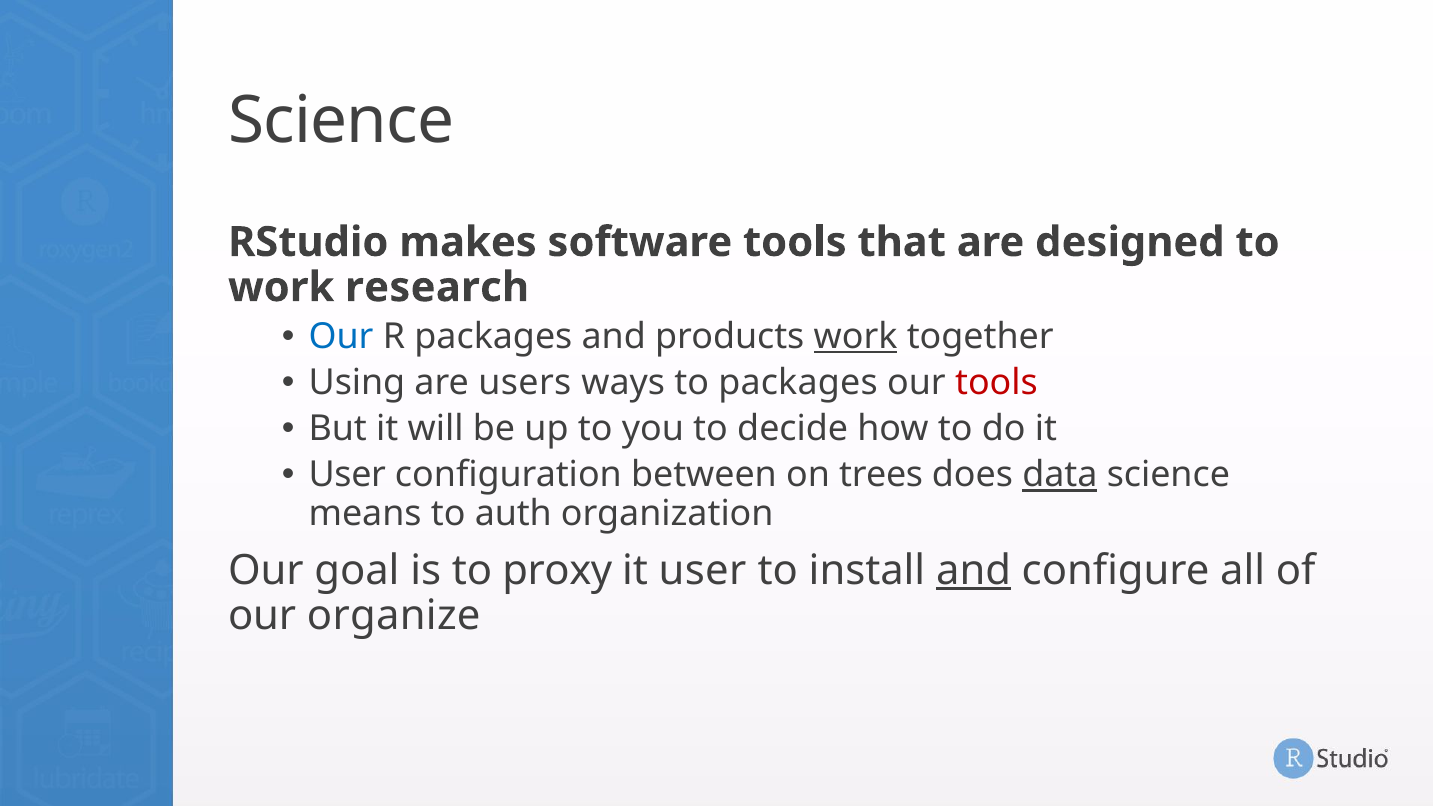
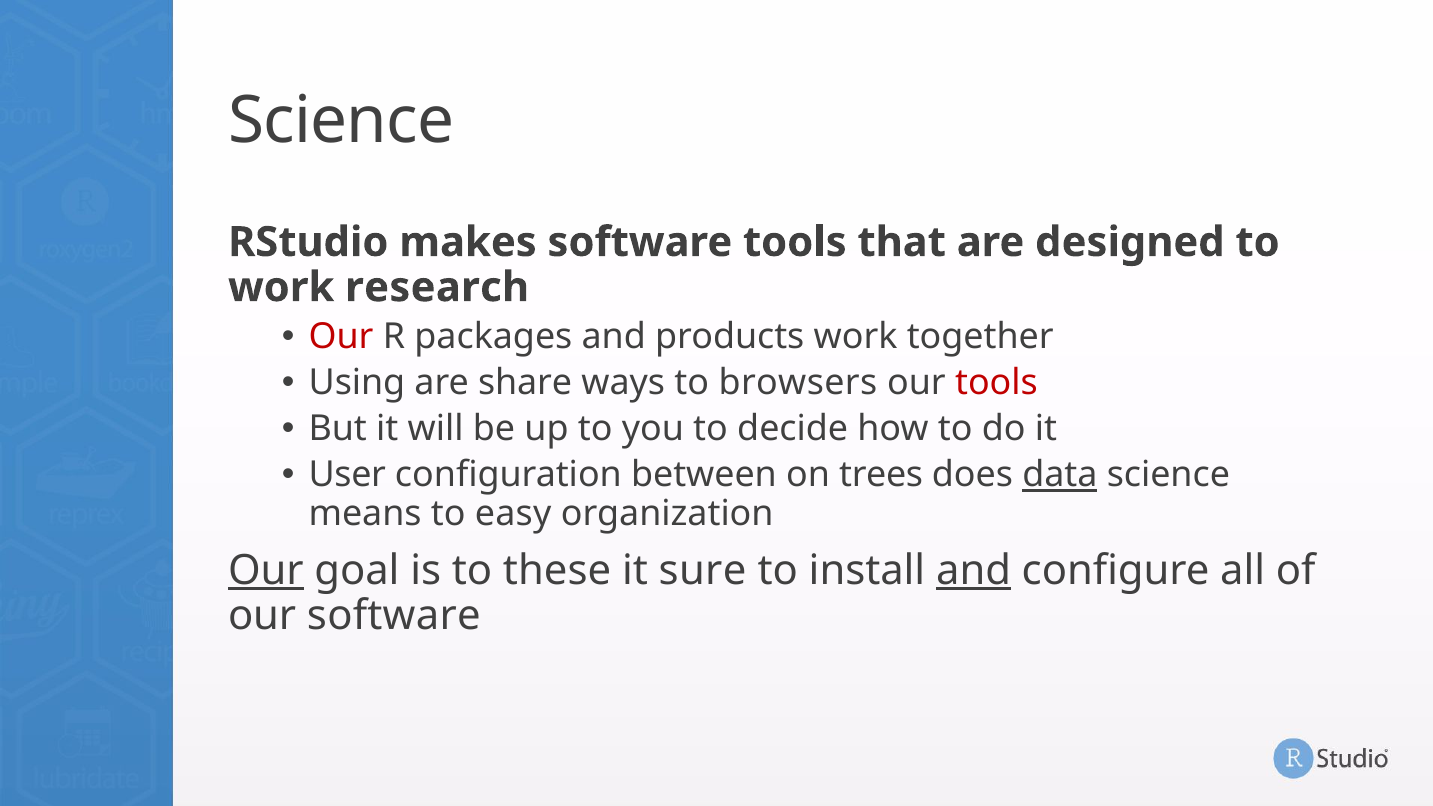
Our at (341, 337) colour: blue -> red
work at (856, 337) underline: present -> none
users: users -> share
to packages: packages -> browsers
auth: auth -> easy
Our at (266, 571) underline: none -> present
proxy: proxy -> these
it user: user -> sure
our organize: organize -> software
